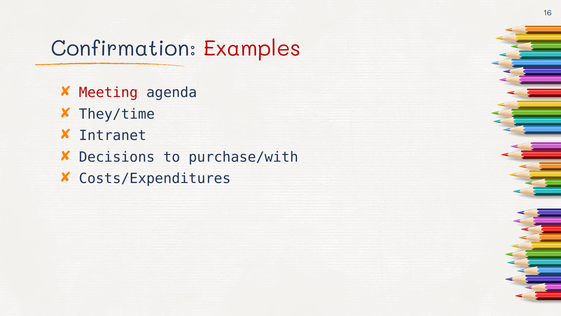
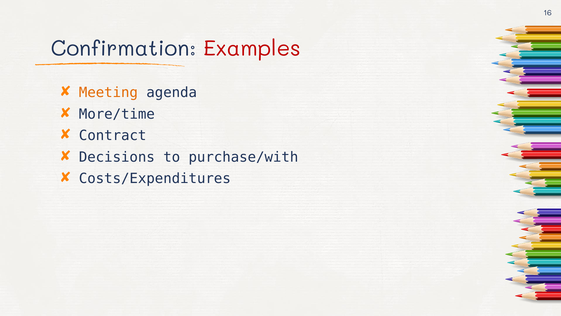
Meeting colour: red -> orange
They/time: They/time -> More/time
Intranet: Intranet -> Contract
